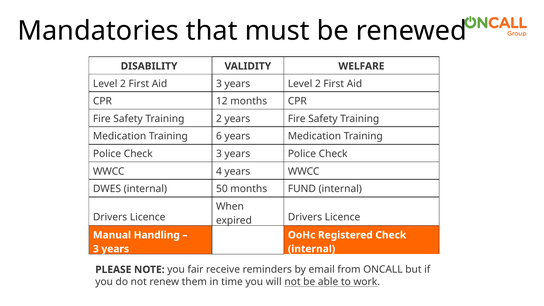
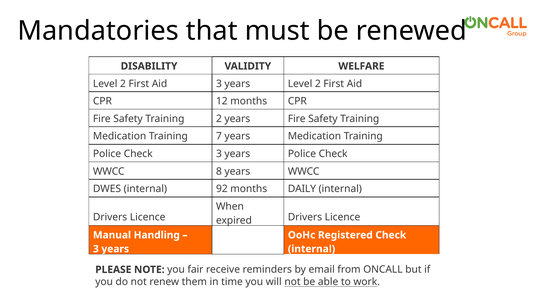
6: 6 -> 7
4: 4 -> 8
50: 50 -> 92
FUND: FUND -> DAILY
